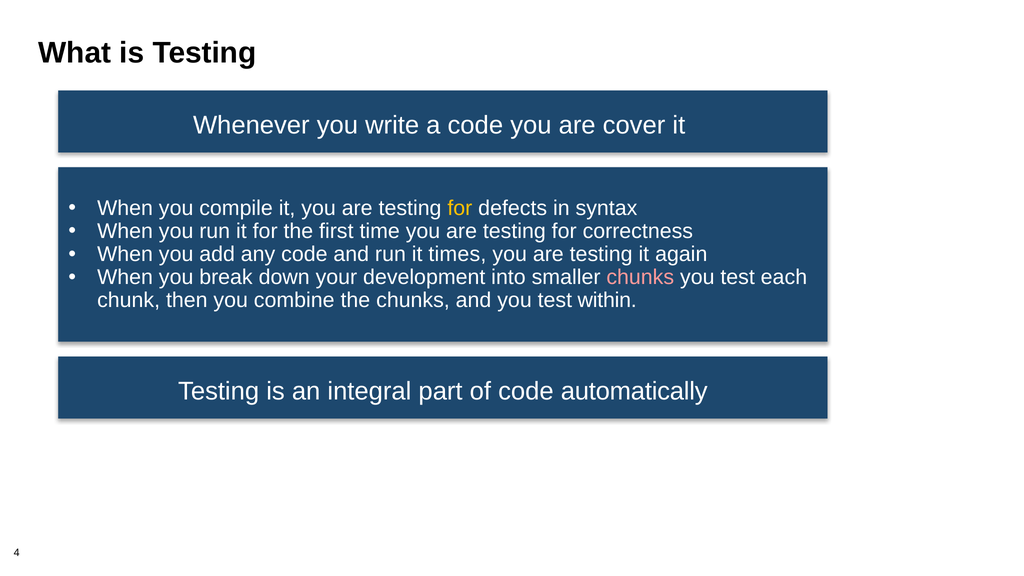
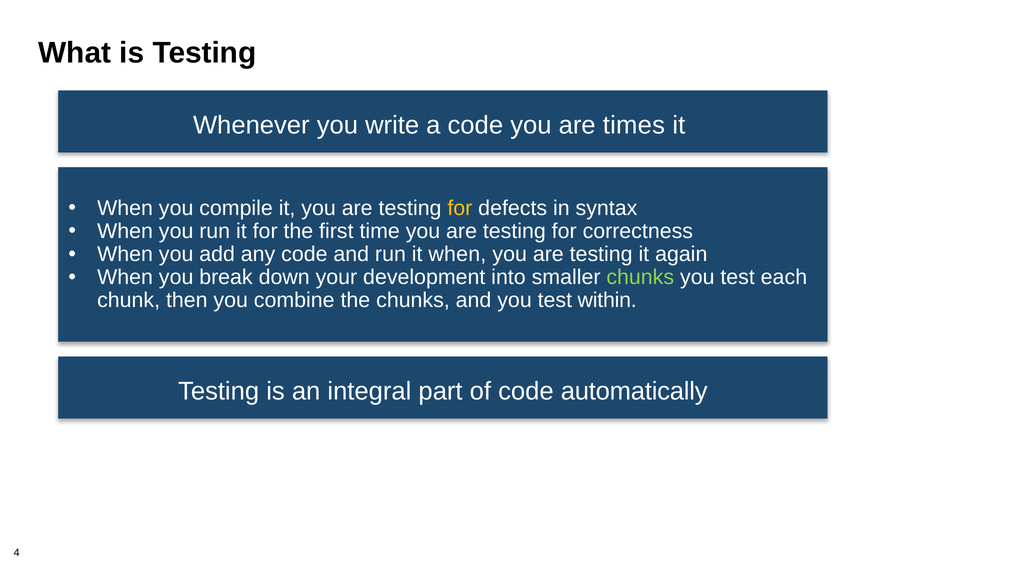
cover: cover -> times
it times: times -> when
chunks at (640, 277) colour: pink -> light green
